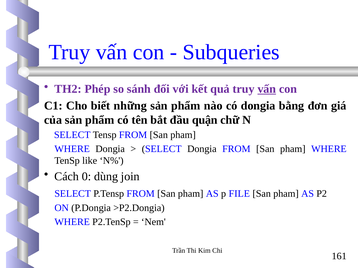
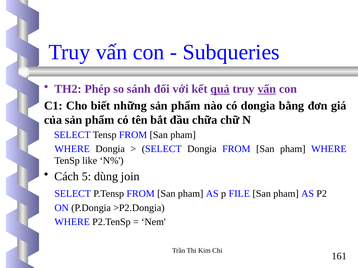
quả underline: none -> present
quận: quận -> chữa
0: 0 -> 5
